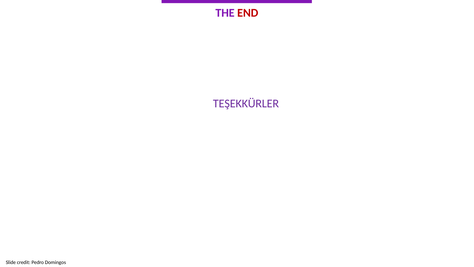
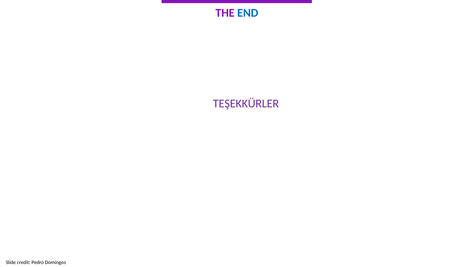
END colour: red -> blue
